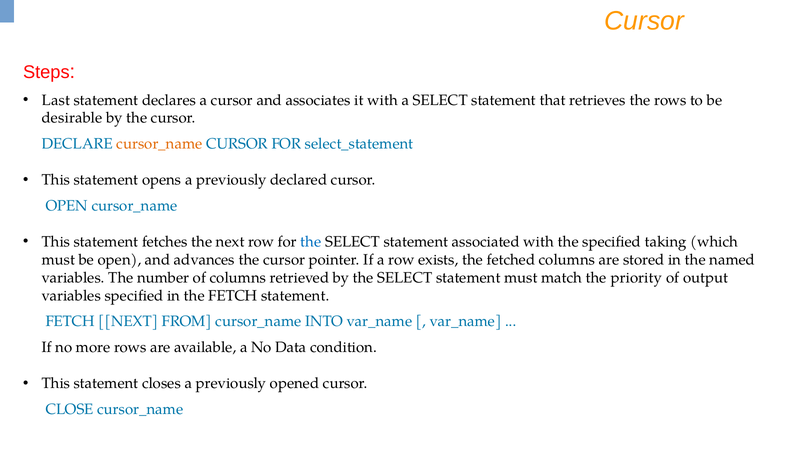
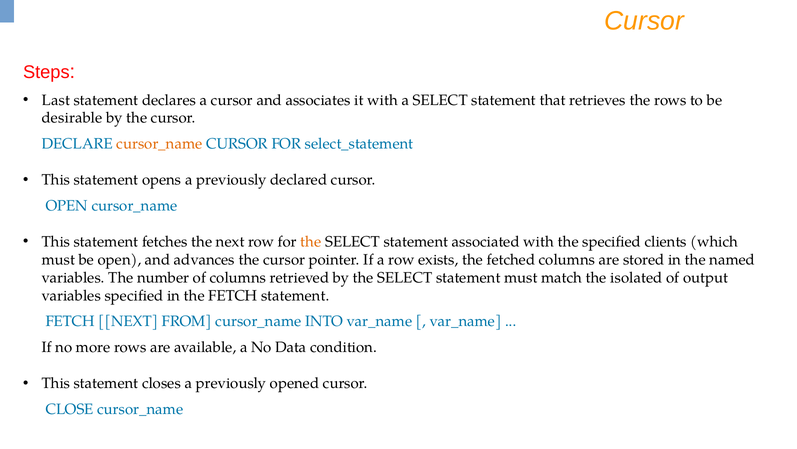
the at (311, 241) colour: blue -> orange
taking: taking -> clients
priority: priority -> isolated
